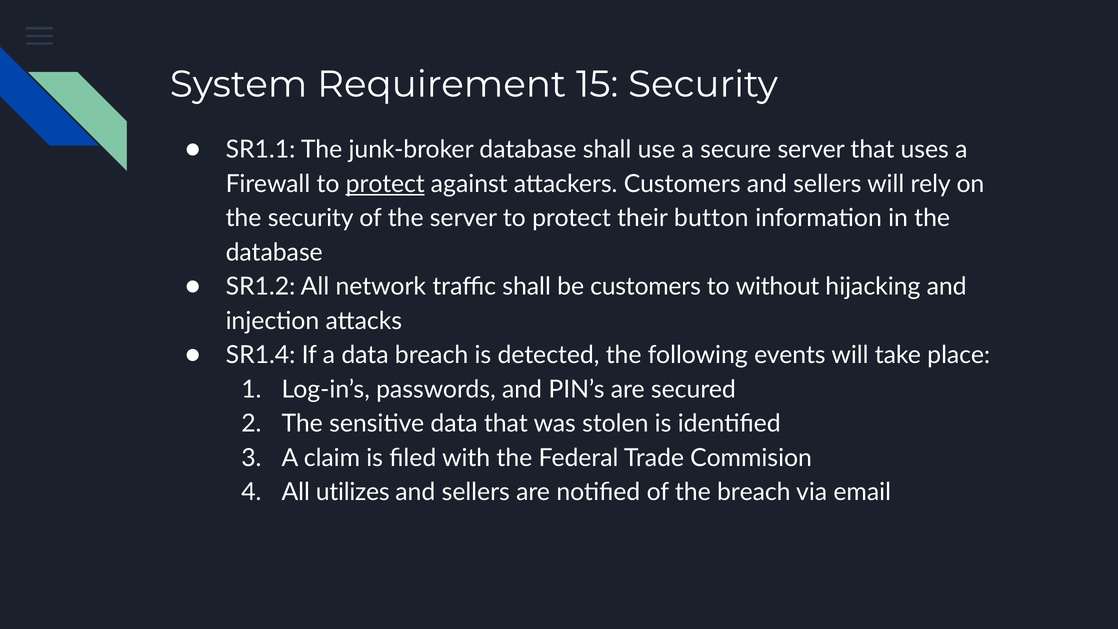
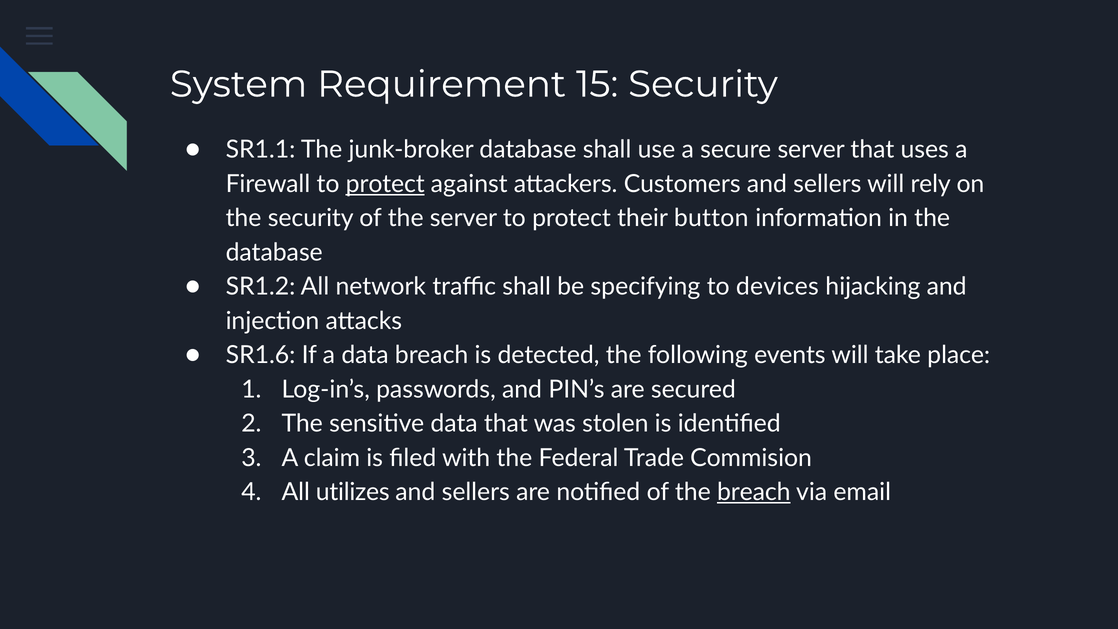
be customers: customers -> specifying
without: without -> devices
SR1.4: SR1.4 -> SR1.6
breach at (754, 492) underline: none -> present
